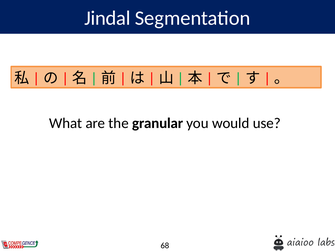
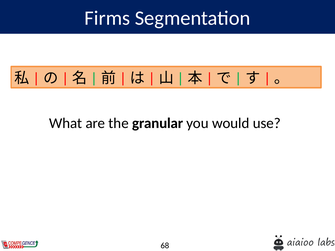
Jindal: Jindal -> Firms
